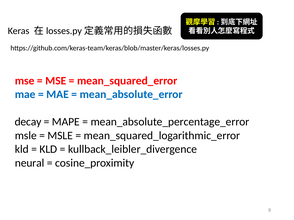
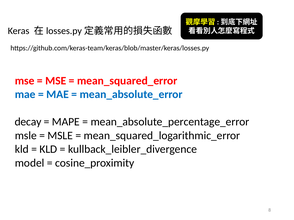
neural: neural -> model
